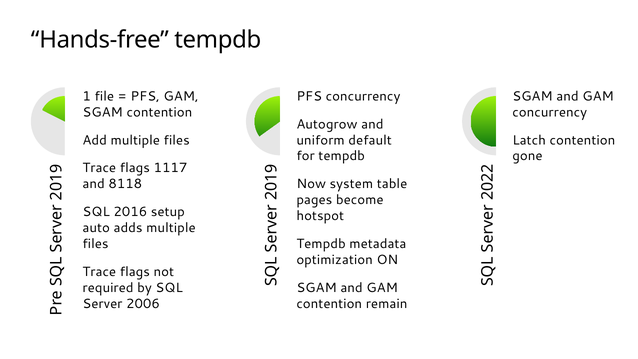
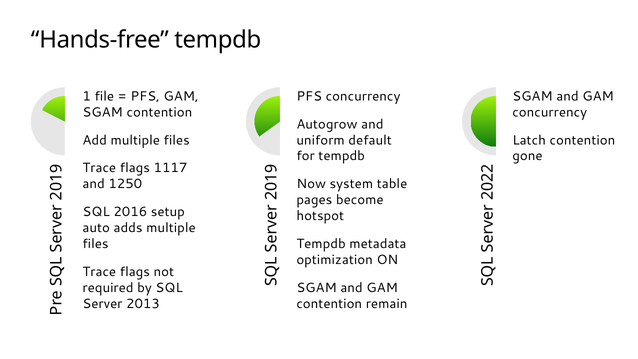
8118: 8118 -> 1250
2006: 2006 -> 2013
